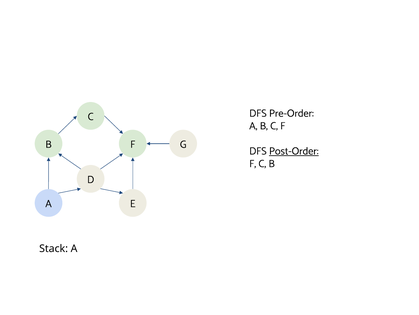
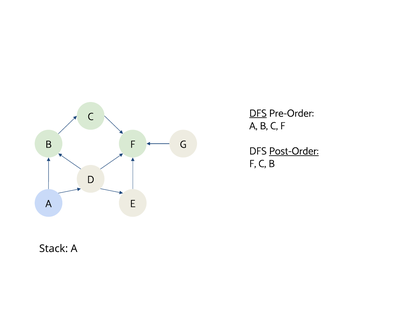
DFS at (258, 113) underline: none -> present
